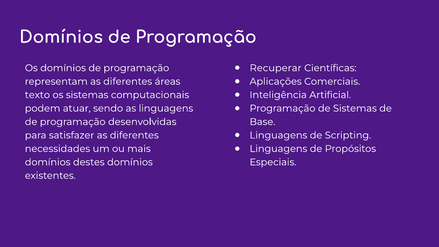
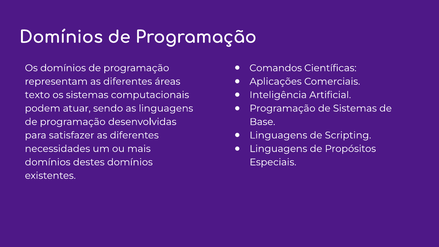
Recuperar: Recuperar -> Comandos
